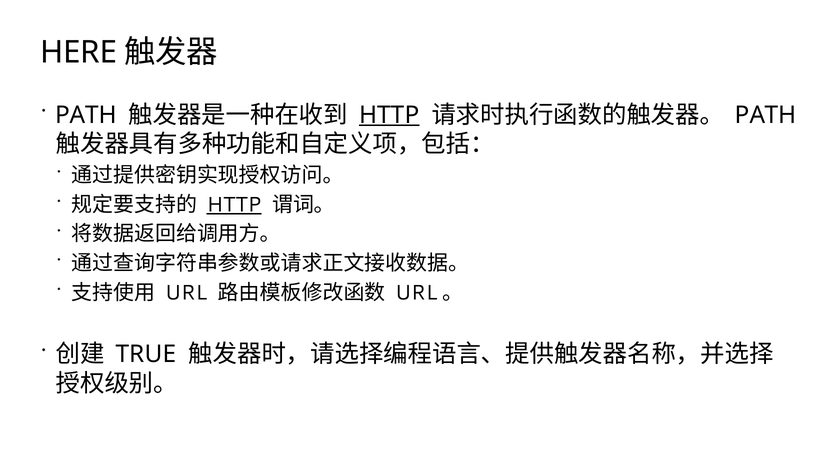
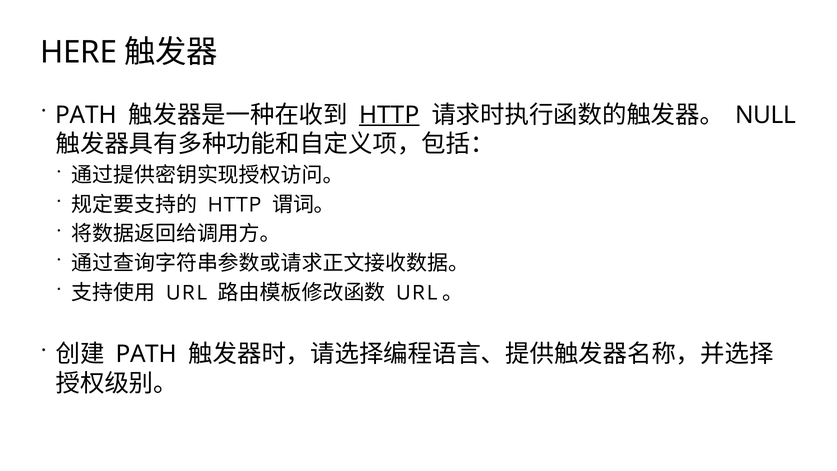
PATH at (766, 115): PATH -> NULL
HTTP at (234, 205) underline: present -> none
TRUE at (146, 354): TRUE -> PATH
